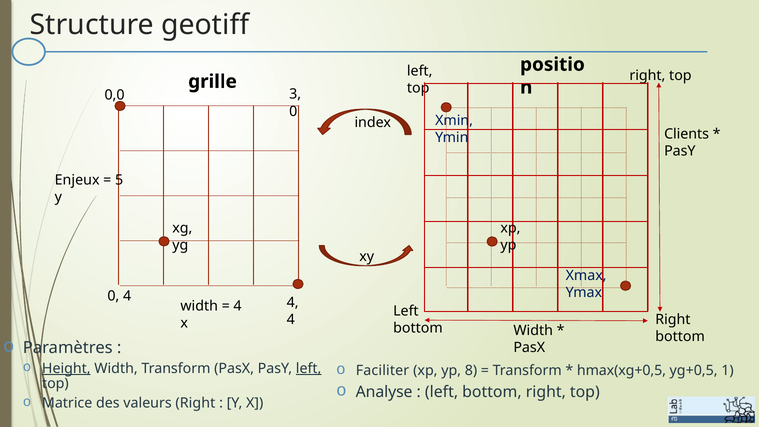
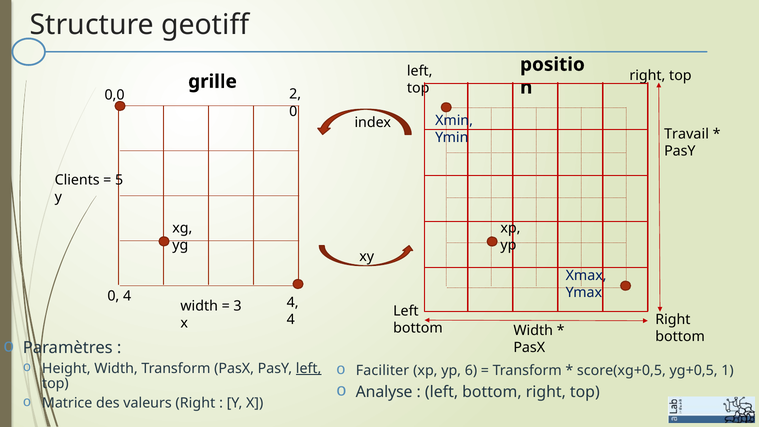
3: 3 -> 2
Clients: Clients -> Travail
Enjeux: Enjeux -> Clients
4 at (238, 306): 4 -> 3
Height underline: present -> none
8: 8 -> 6
hmax(xg+0,5: hmax(xg+0,5 -> score(xg+0,5
